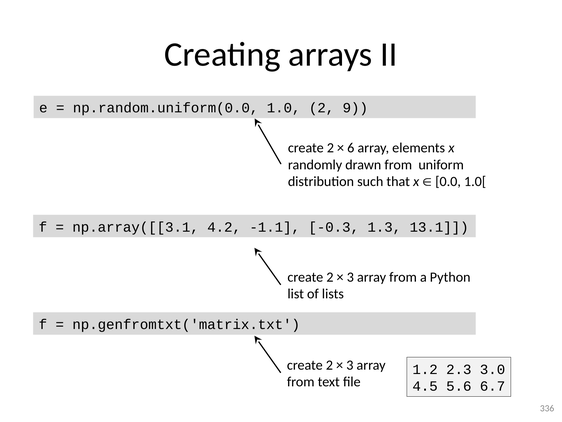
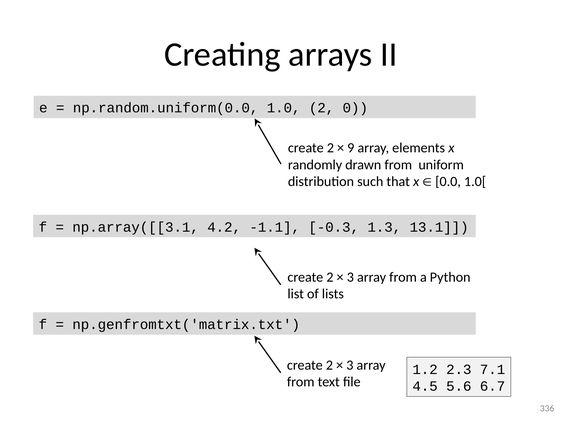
9: 9 -> 0
6: 6 -> 9
3.0: 3.0 -> 7.1
